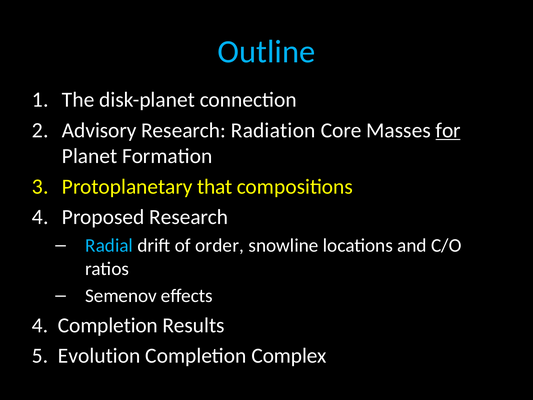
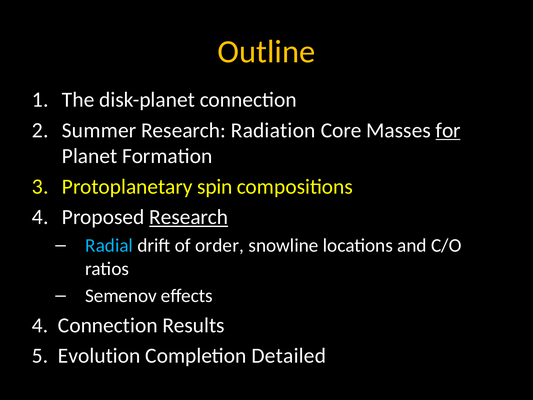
Outline colour: light blue -> yellow
Advisory: Advisory -> Summer
that: that -> spin
Research at (189, 217) underline: none -> present
4 Completion: Completion -> Connection
Complex: Complex -> Detailed
